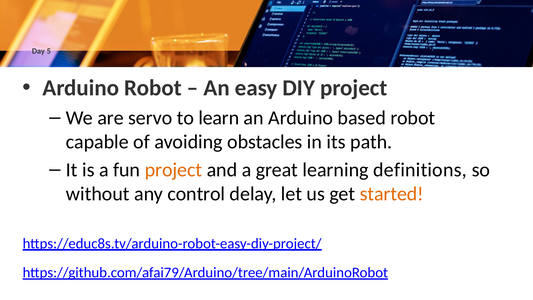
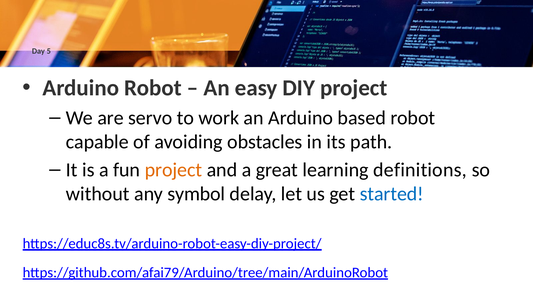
learn: learn -> work
control: control -> symbol
started colour: orange -> blue
